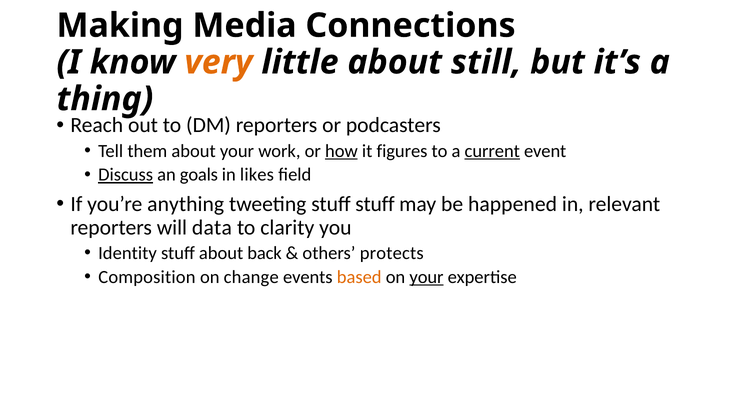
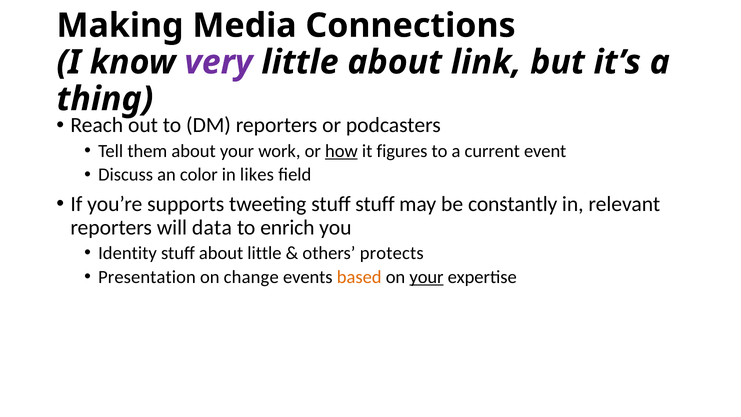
very colour: orange -> purple
still: still -> link
current underline: present -> none
Discuss underline: present -> none
goals: goals -> color
anything: anything -> supports
happened: happened -> constantly
clarity: clarity -> enrich
about back: back -> little
Composition: Composition -> Presentation
